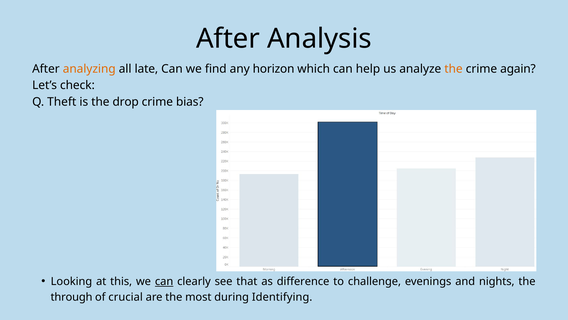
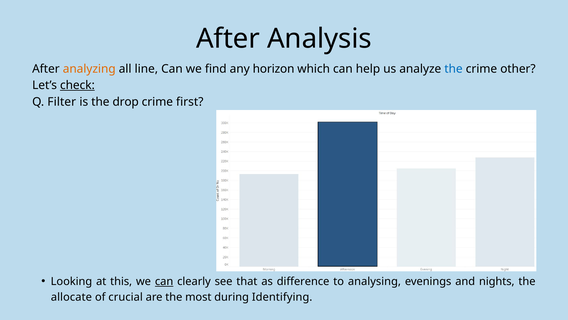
late: late -> line
the at (454, 69) colour: orange -> blue
again: again -> other
check underline: none -> present
Theft: Theft -> Filter
bias: bias -> first
challenge: challenge -> analysing
through: through -> allocate
